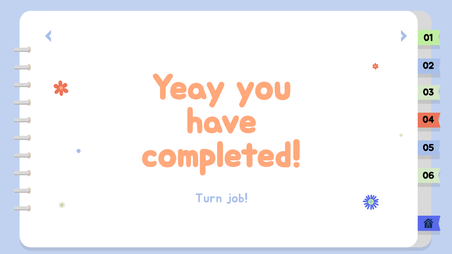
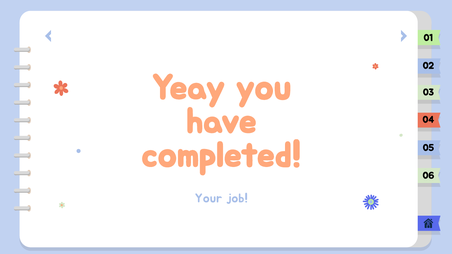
Turn: Turn -> Your
